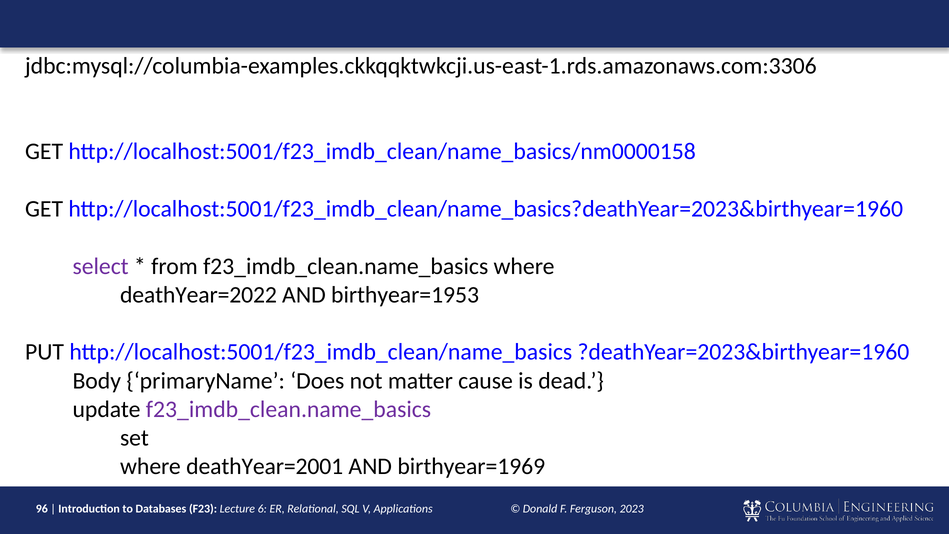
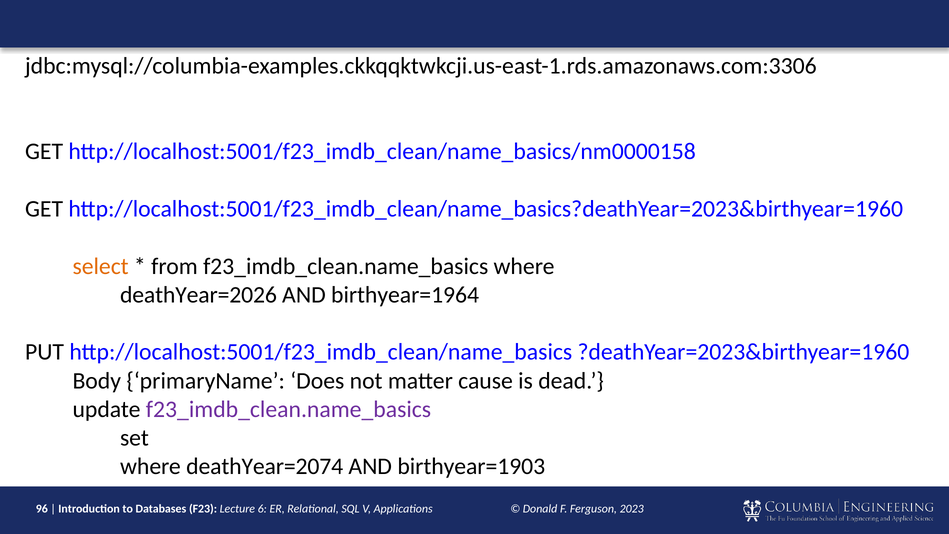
select colour: purple -> orange
deathYear=2022: deathYear=2022 -> deathYear=2026
birthyear=1953: birthyear=1953 -> birthyear=1964
deathYear=2001: deathYear=2001 -> deathYear=2074
birthyear=1969: birthyear=1969 -> birthyear=1903
